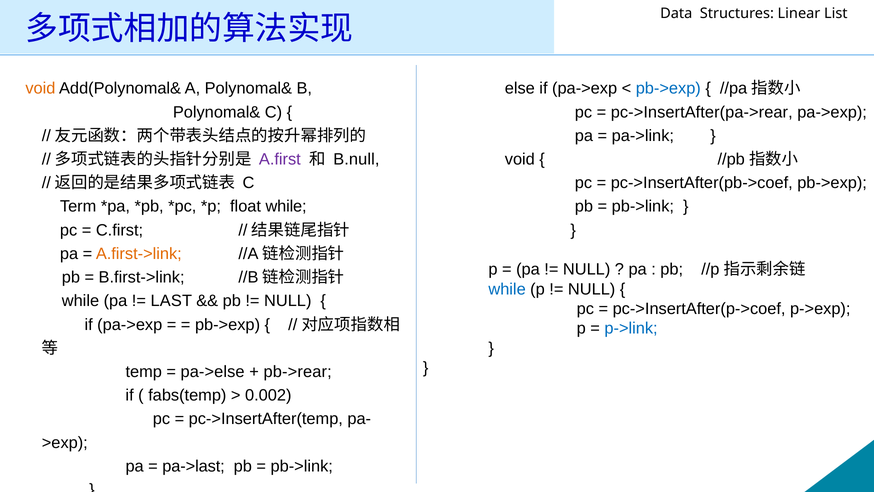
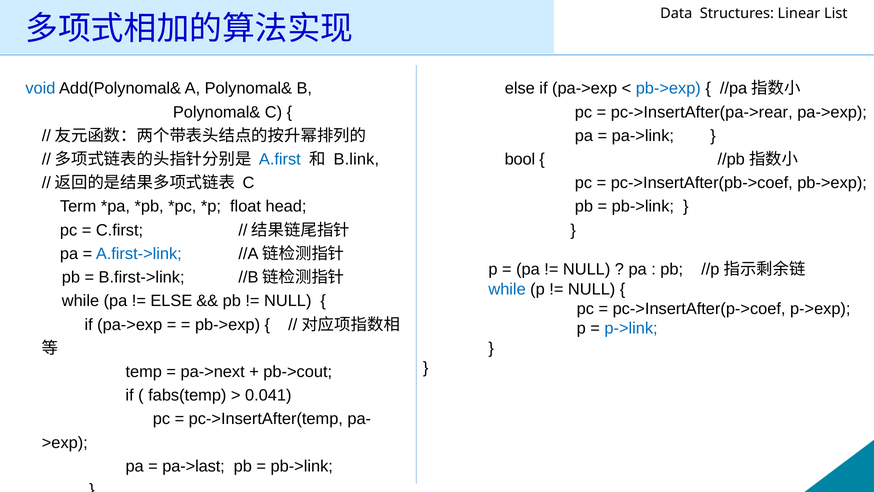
void at (40, 88) colour: orange -> blue
A.first colour: purple -> blue
B.null: B.null -> B.link
void at (520, 159): void -> bool
float while: while -> head
A.first->link colour: orange -> blue
LAST at (171, 301): LAST -> ELSE
pa->else: pa->else -> pa->next
pb->rear: pb->rear -> pb->cout
0.002: 0.002 -> 0.041
